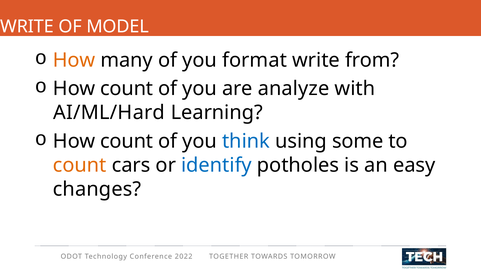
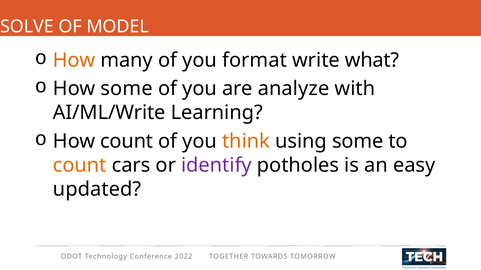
WRITE at (27, 27): WRITE -> SOLVE
from: from -> what
count at (127, 89): count -> some
AI/ML/Hard: AI/ML/Hard -> AI/ML/Write
think colour: blue -> orange
identify colour: blue -> purple
changes: changes -> updated
